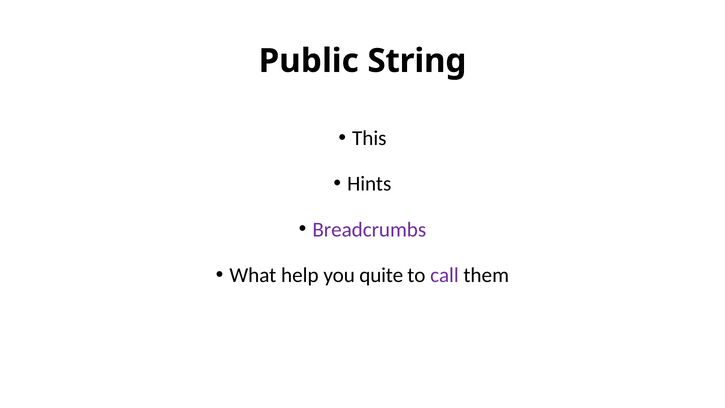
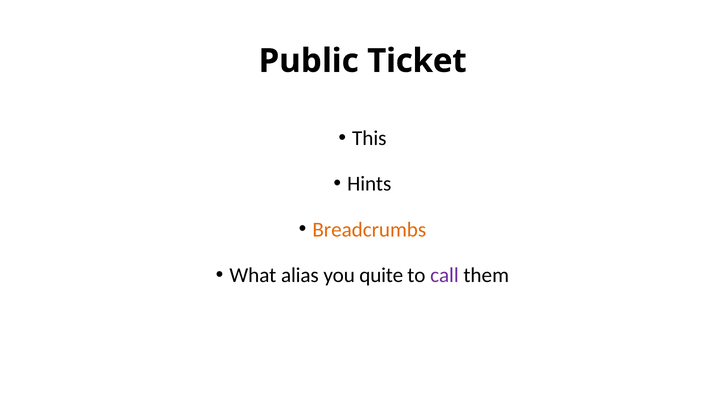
String: String -> Ticket
Breadcrumbs colour: purple -> orange
help: help -> alias
